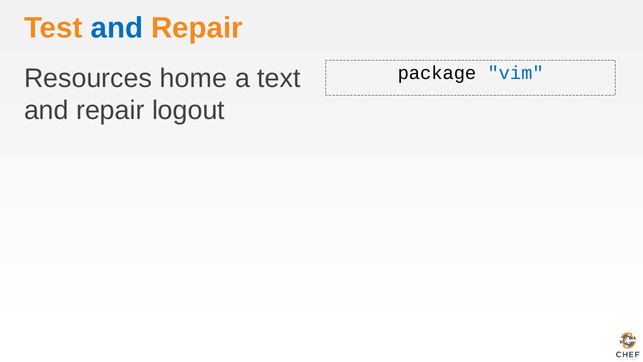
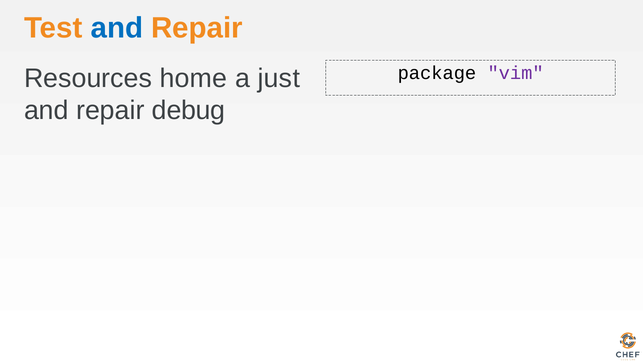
text: text -> just
vim colour: blue -> purple
logout: logout -> debug
